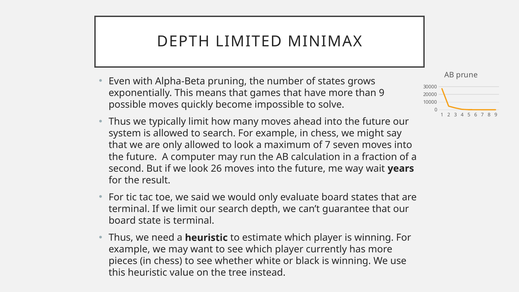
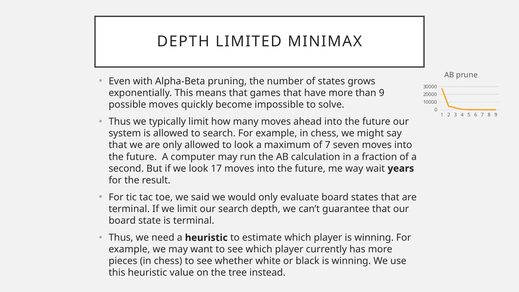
26: 26 -> 17
